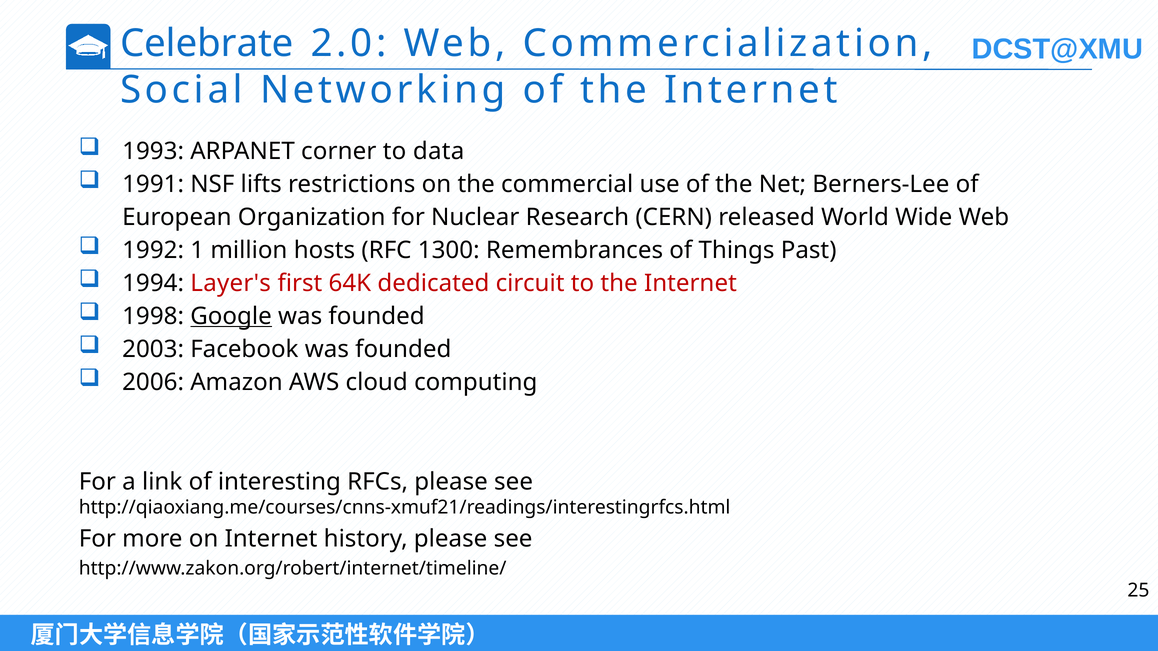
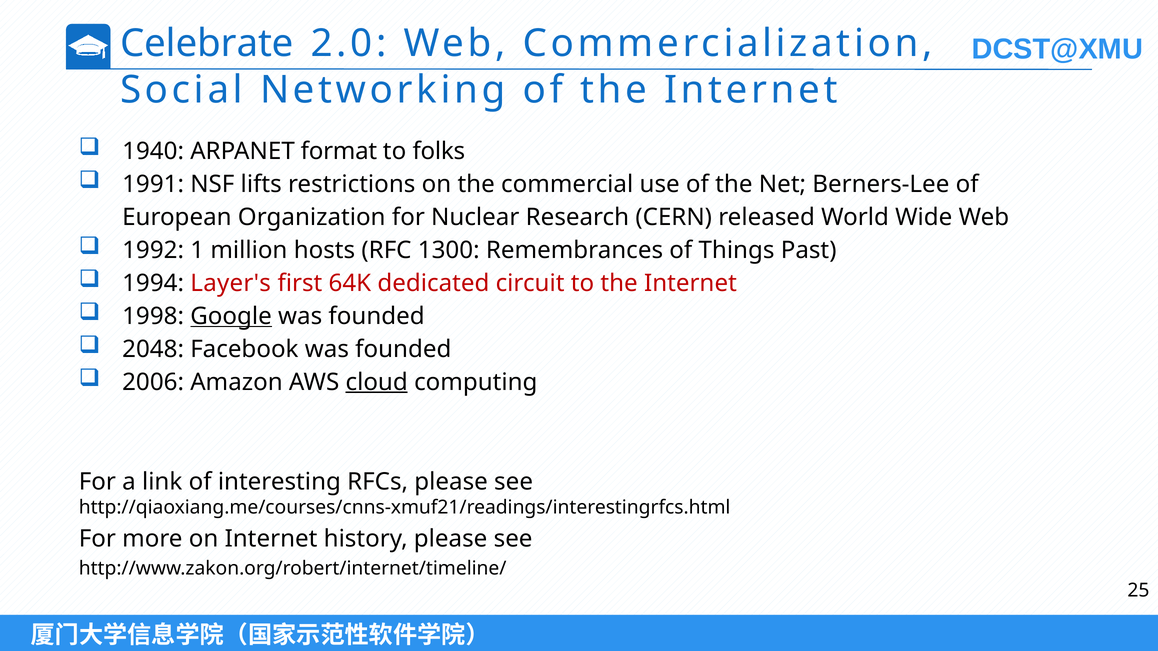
1993: 1993 -> 1940
corner: corner -> format
data: data -> folks
2003: 2003 -> 2048
cloud underline: none -> present
